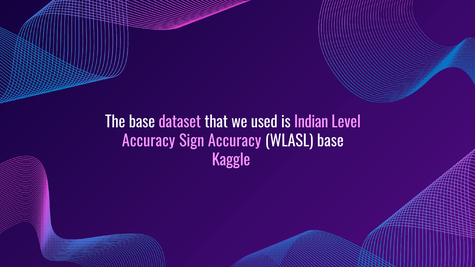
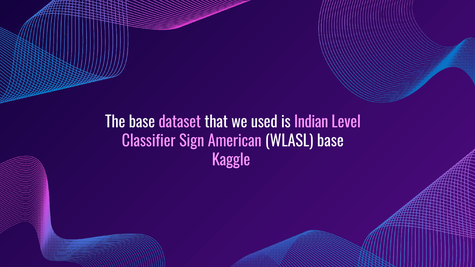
Accuracy at (149, 142): Accuracy -> Classifier
Sign Accuracy: Accuracy -> American
